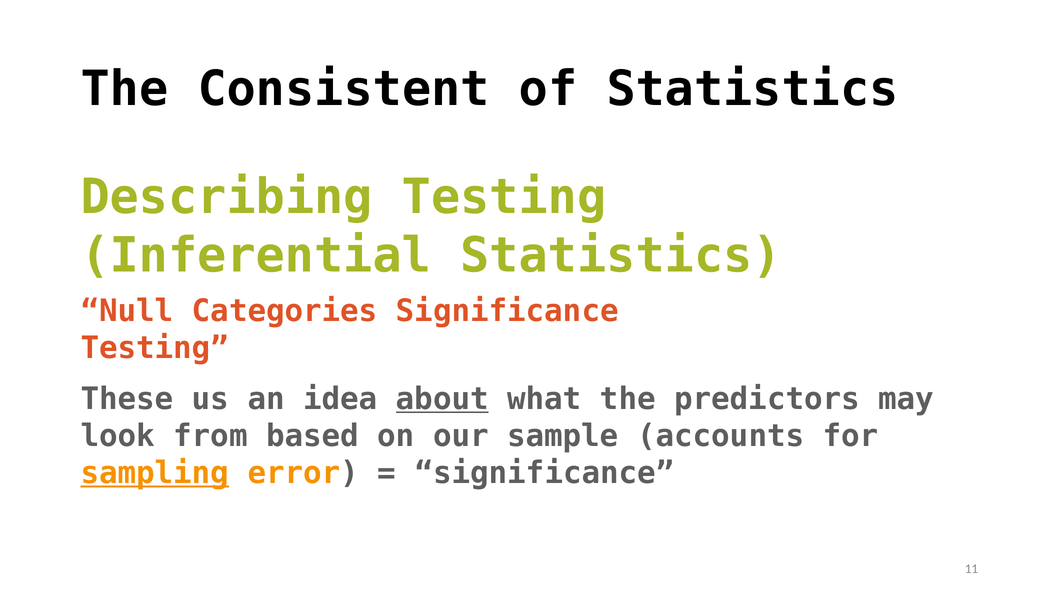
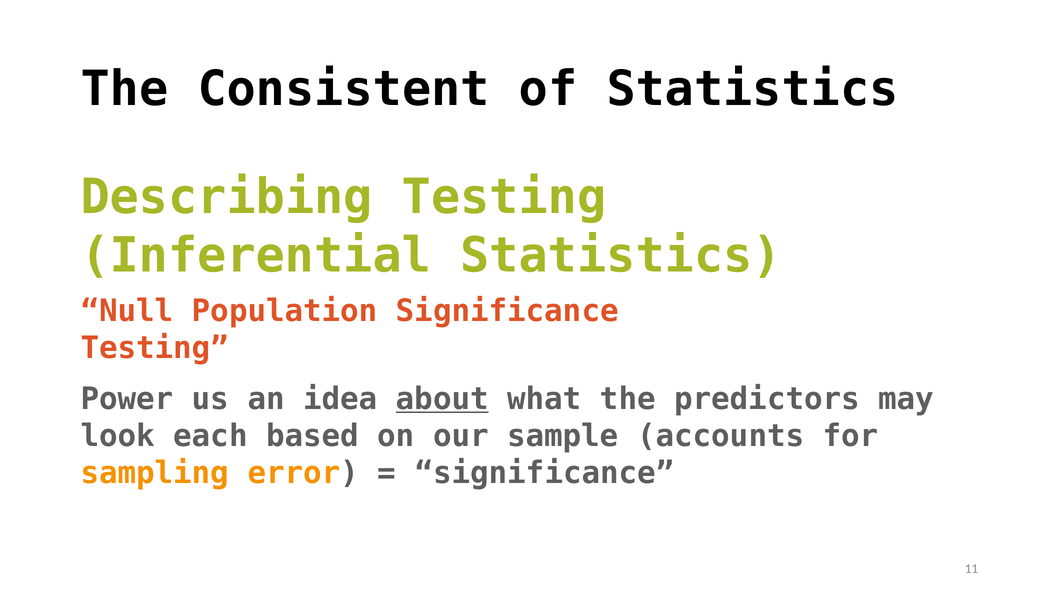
Categories: Categories -> Population
These: These -> Power
from: from -> each
sampling underline: present -> none
